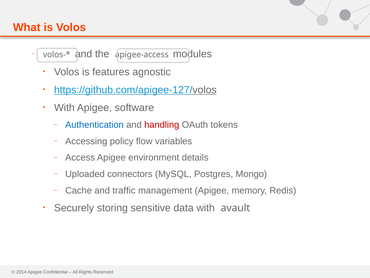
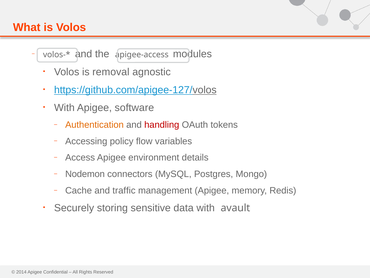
features: features -> removal
Authentication colour: blue -> orange
Uploaded: Uploaded -> Nodemon
